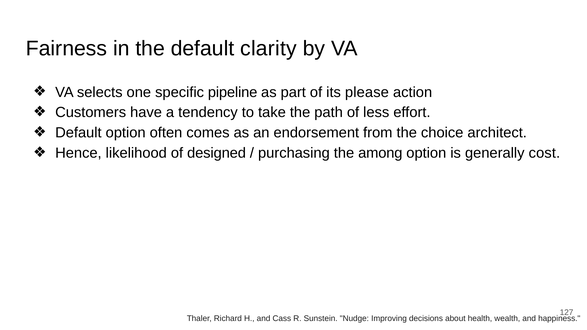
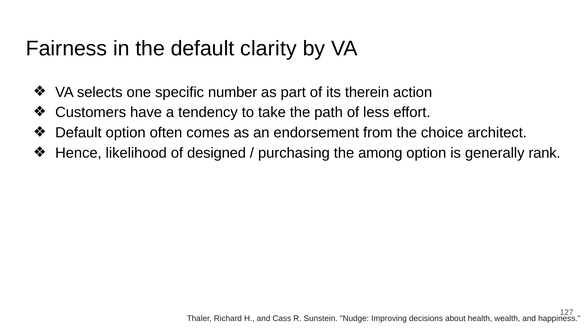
pipeline: pipeline -> number
please: please -> therein
cost: cost -> rank
